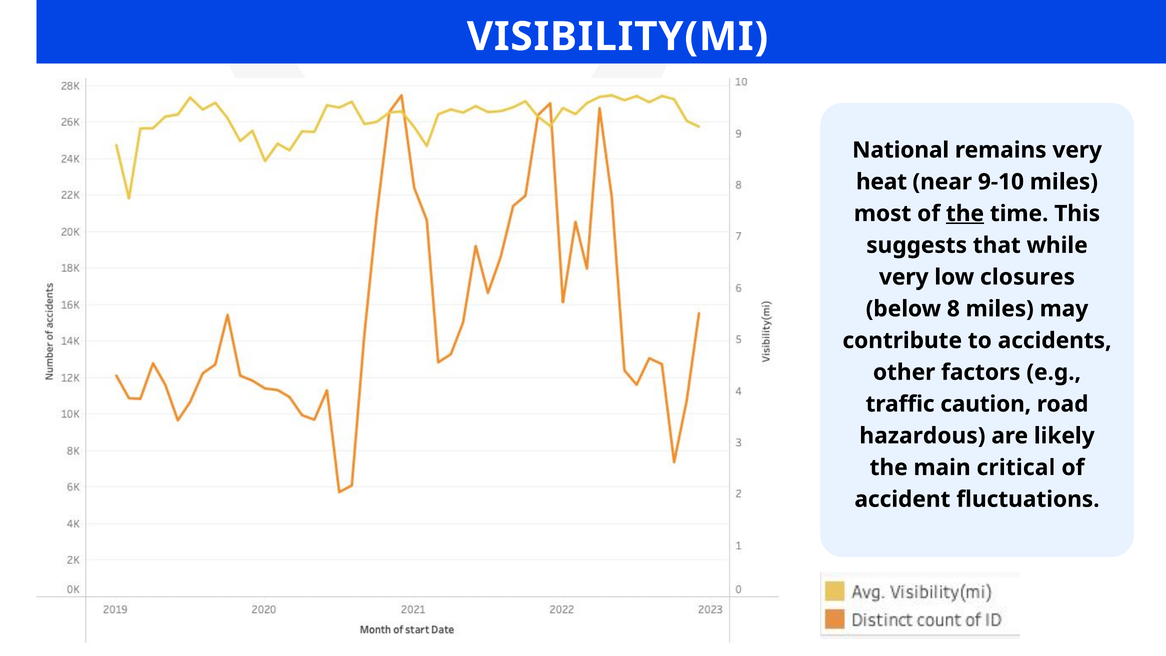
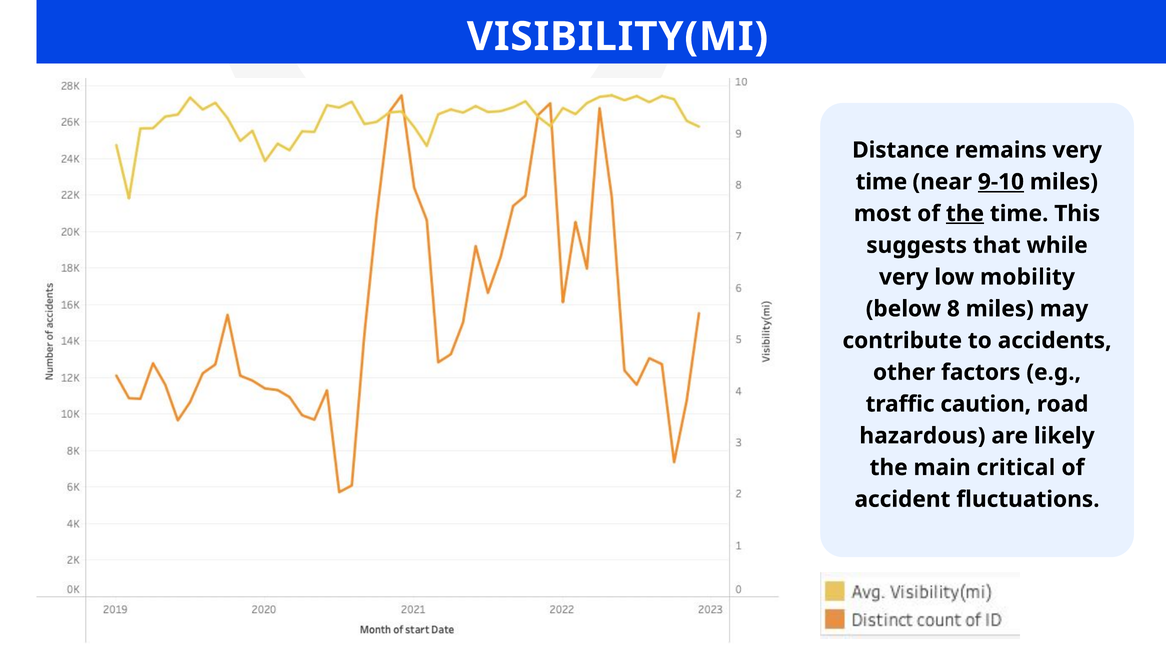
National: National -> Distance
heat at (881, 182): heat -> time
9-10 underline: none -> present
closures: closures -> mobility
